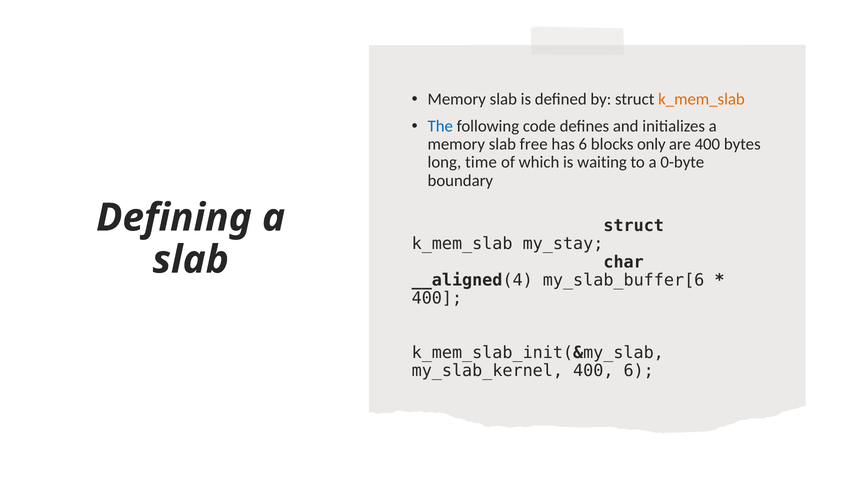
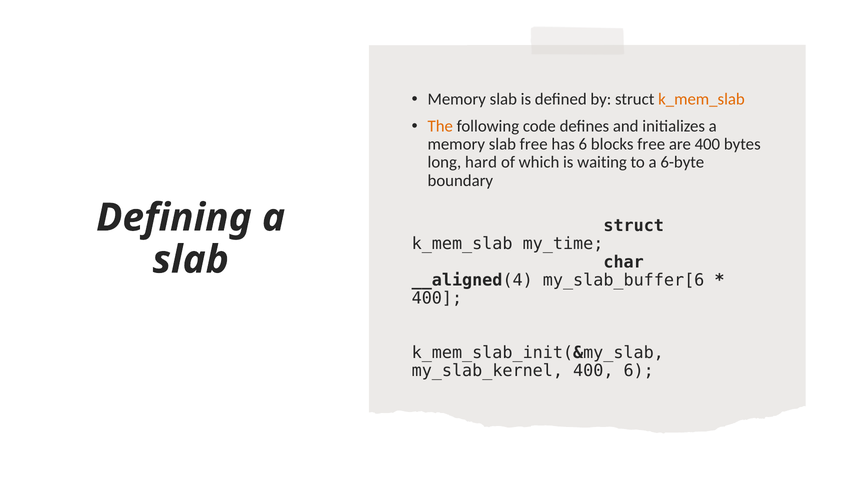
The colour: blue -> orange
blocks only: only -> free
time: time -> hard
0-byte: 0-byte -> 6-byte
my_stay: my_stay -> my_time
